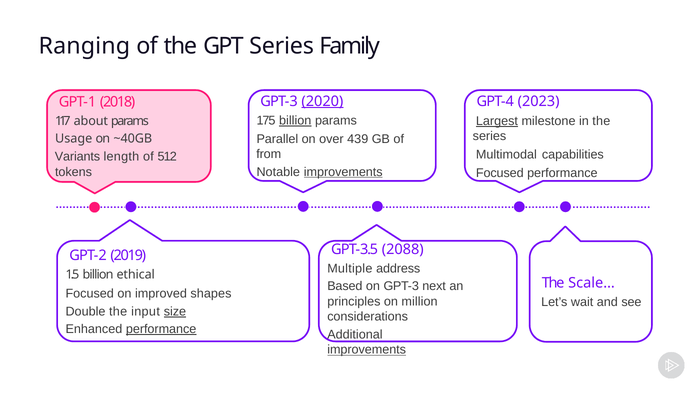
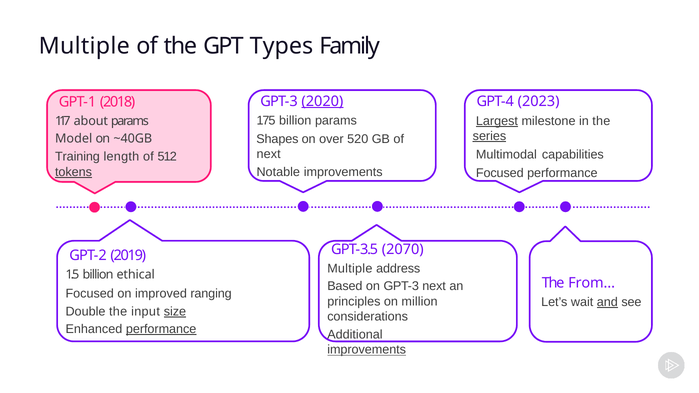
Ranging at (84, 46): Ranging -> Multiple
GPT Series: Series -> Types
billion at (295, 121) underline: present -> none
series at (489, 136) underline: none -> present
Parallel: Parallel -> Shapes
439: 439 -> 520
Usage: Usage -> Model
from at (269, 154): from -> next
Variants: Variants -> Training
improvements at (343, 172) underline: present -> none
tokens underline: none -> present
2088: 2088 -> 2070
Scale…: Scale… -> From…
shapes: shapes -> ranging
and underline: none -> present
